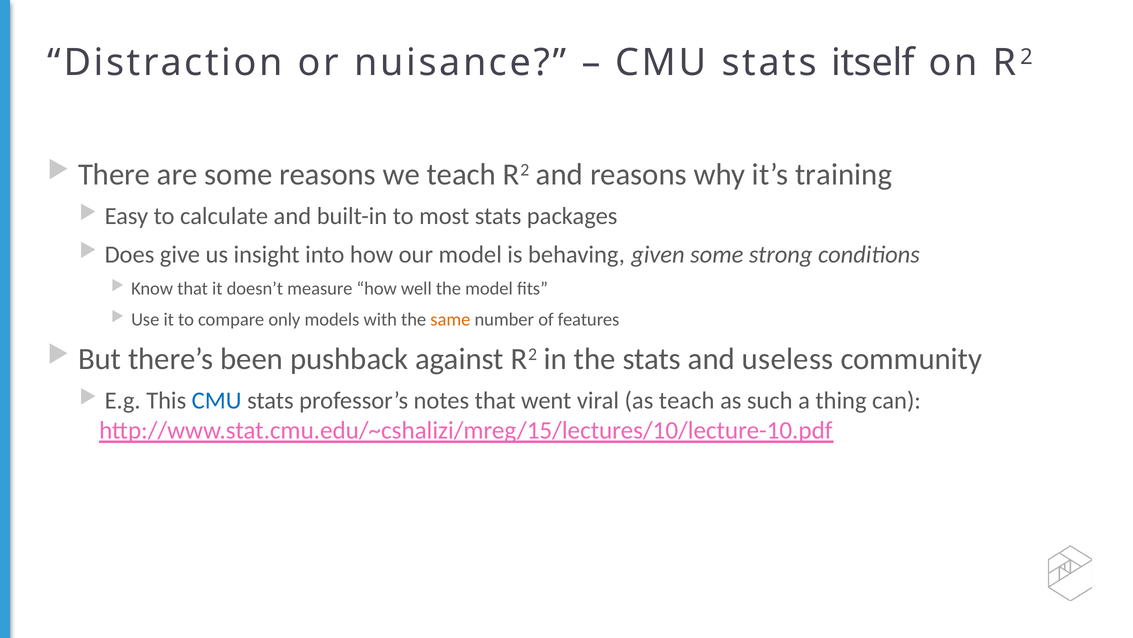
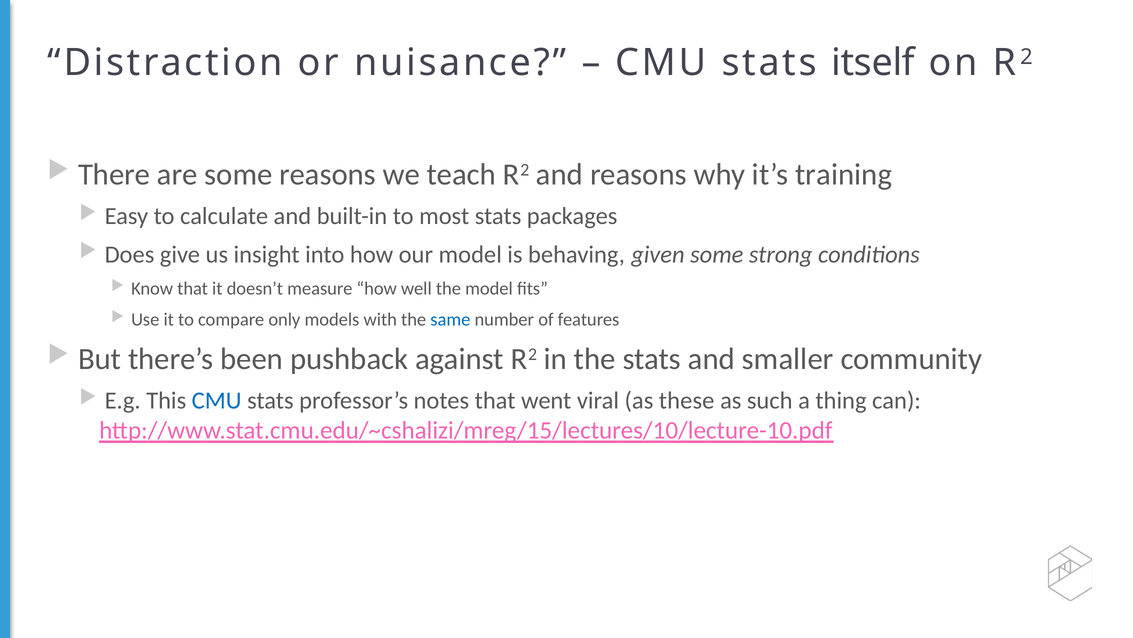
same colour: orange -> blue
useless: useless -> smaller
as teach: teach -> these
